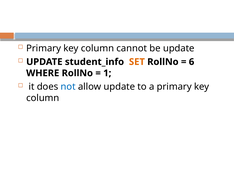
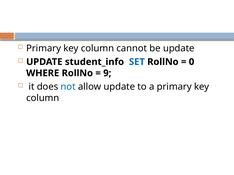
SET colour: orange -> blue
6: 6 -> 0
1: 1 -> 9
